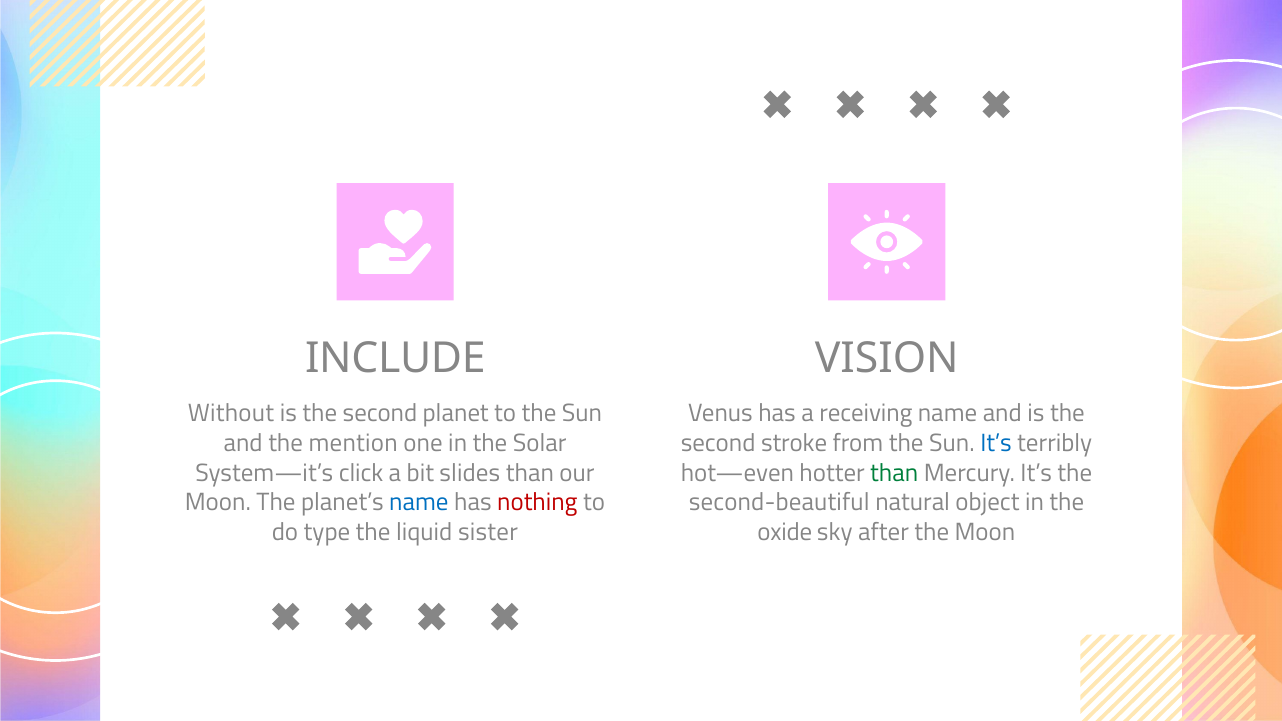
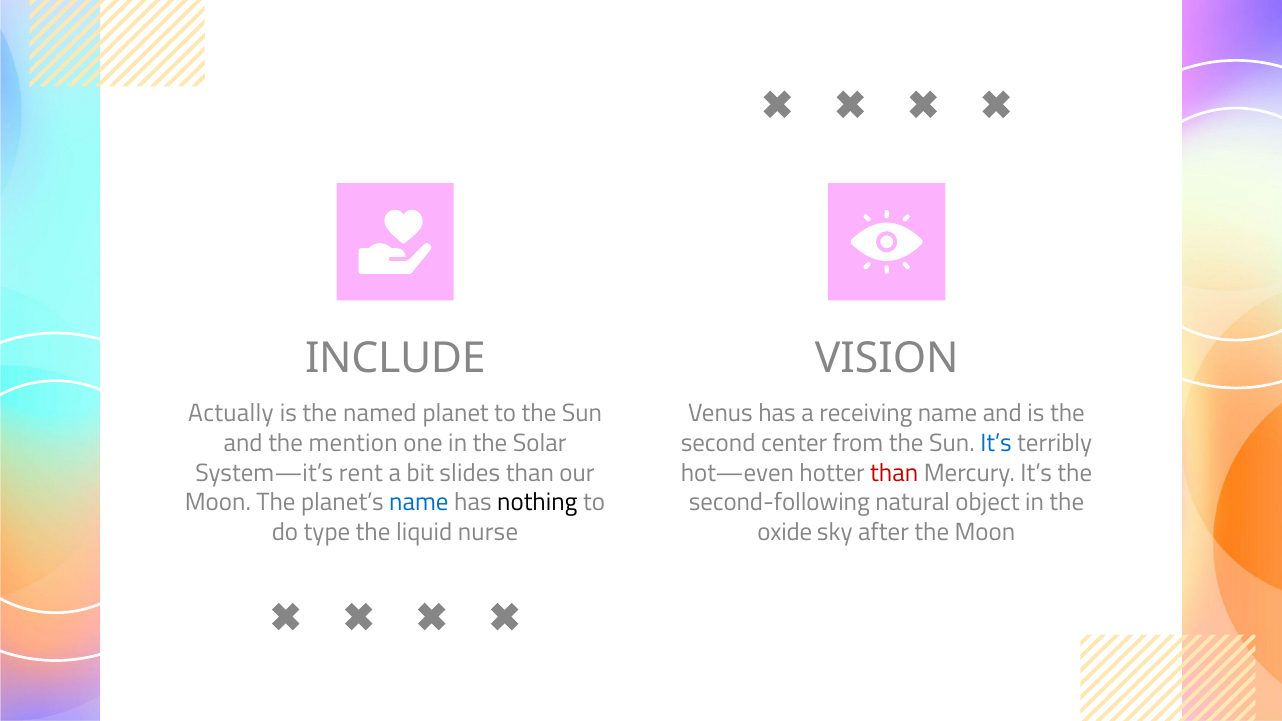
Without: Without -> Actually
second at (380, 413): second -> named
stroke: stroke -> center
click: click -> rent
than at (894, 473) colour: green -> red
nothing colour: red -> black
second-beautiful: second-beautiful -> second-following
sister: sister -> nurse
